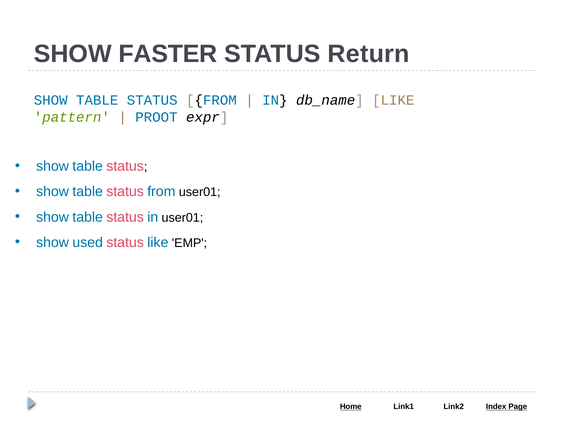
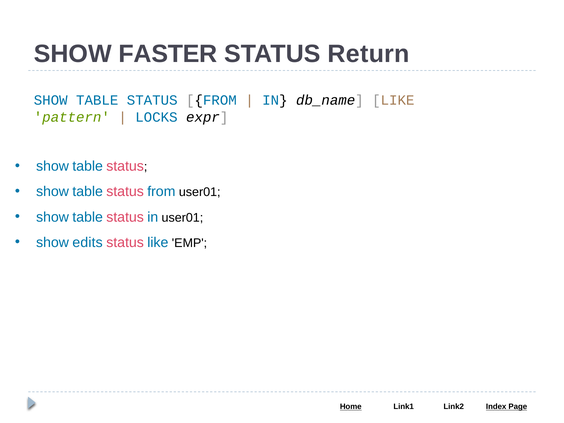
PROOT: PROOT -> LOCKS
used: used -> edits
